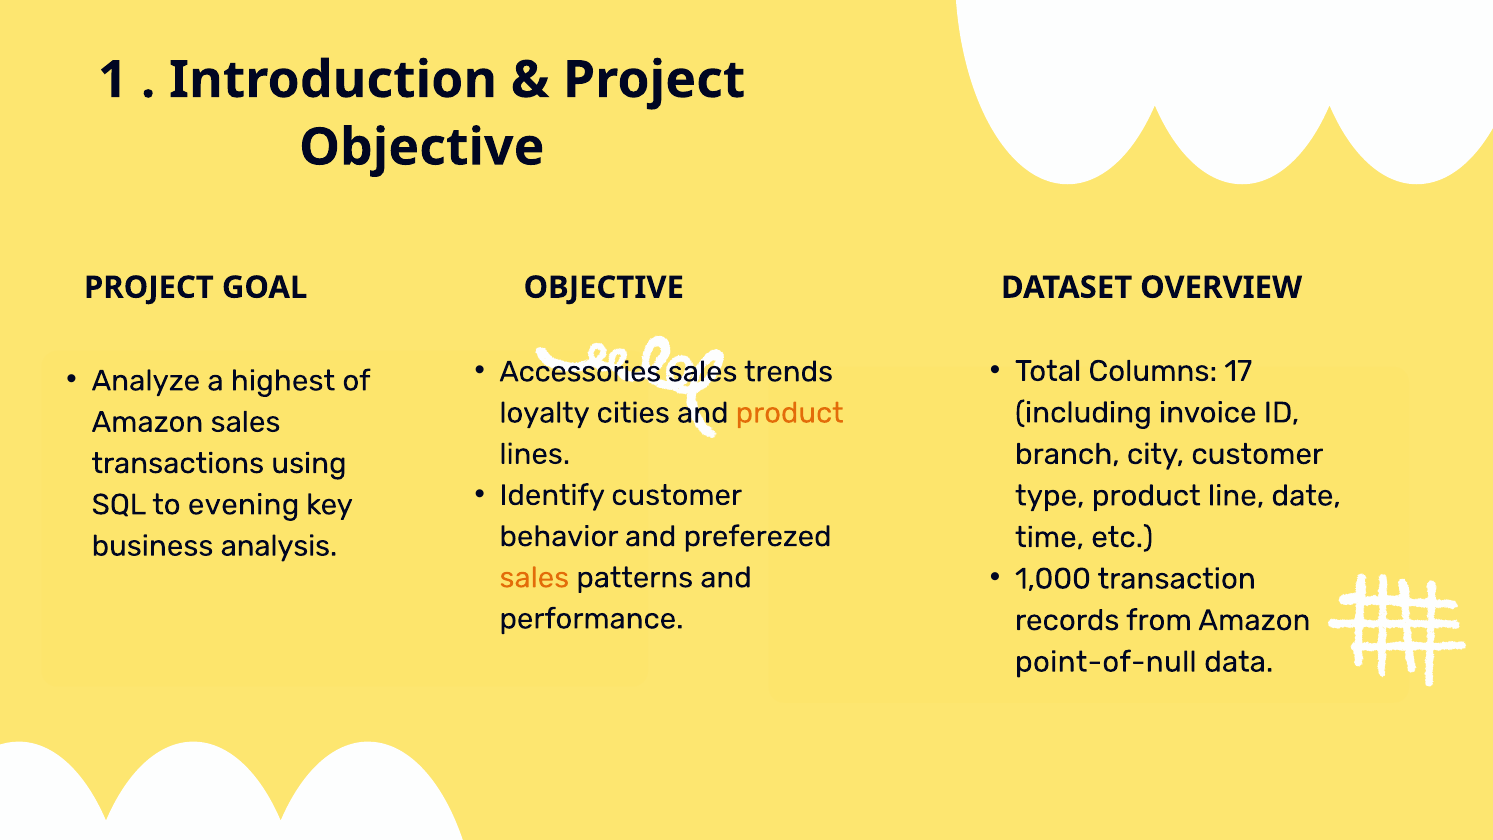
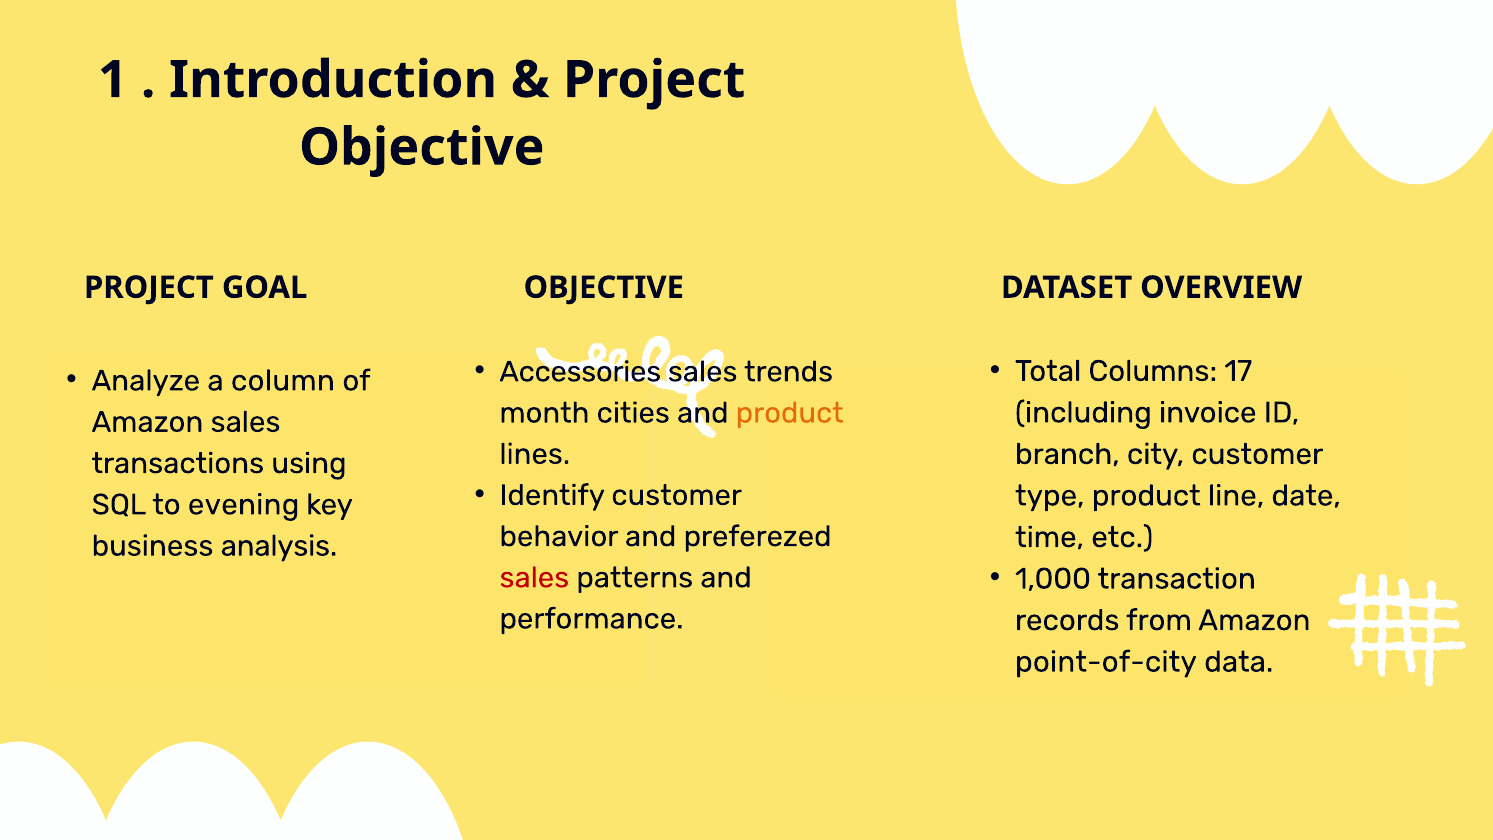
highest: highest -> column
loyalty: loyalty -> month
sales at (534, 577) colour: orange -> red
point-of-null: point-of-null -> point-of-city
